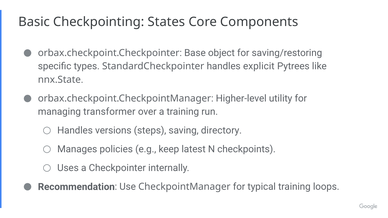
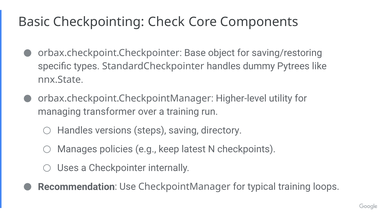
States: States -> Check
explicit: explicit -> dummy
